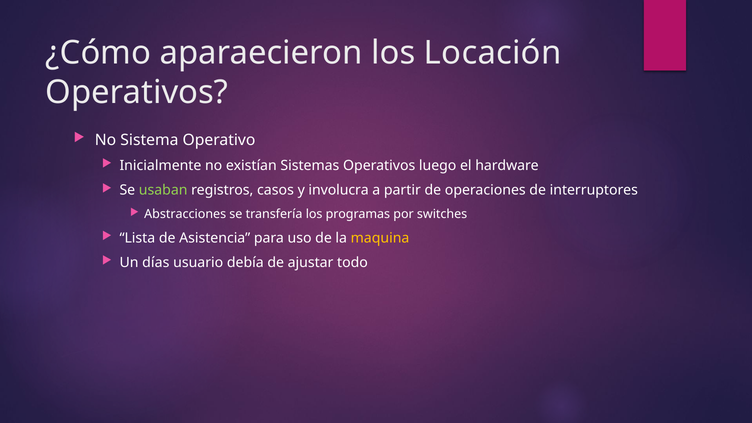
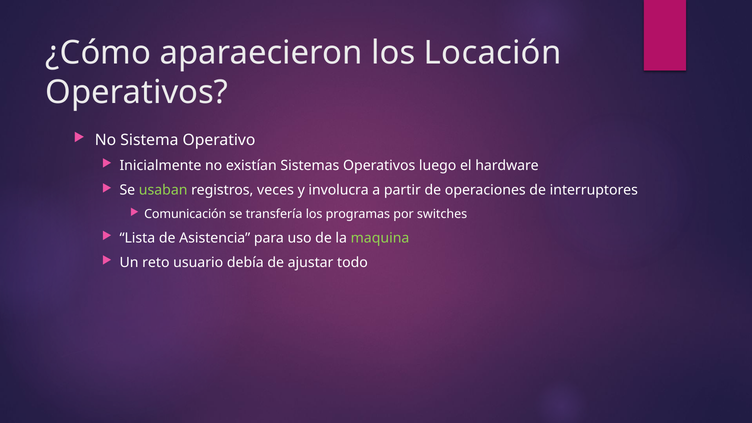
casos: casos -> veces
Abstracciones: Abstracciones -> Comunicación
maquina colour: yellow -> light green
días: días -> reto
